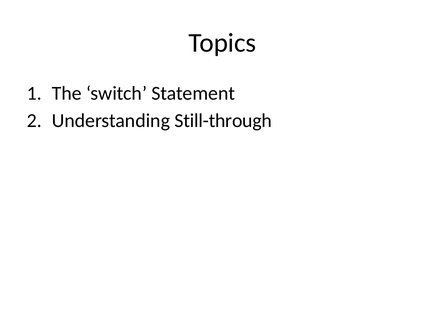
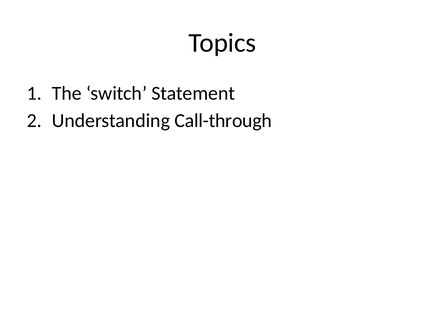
Still-through: Still-through -> Call-through
